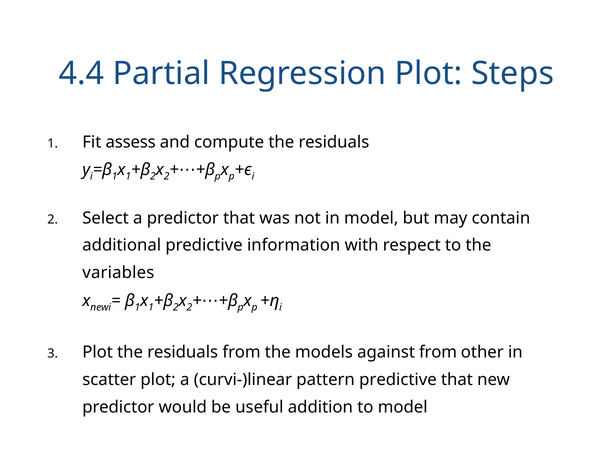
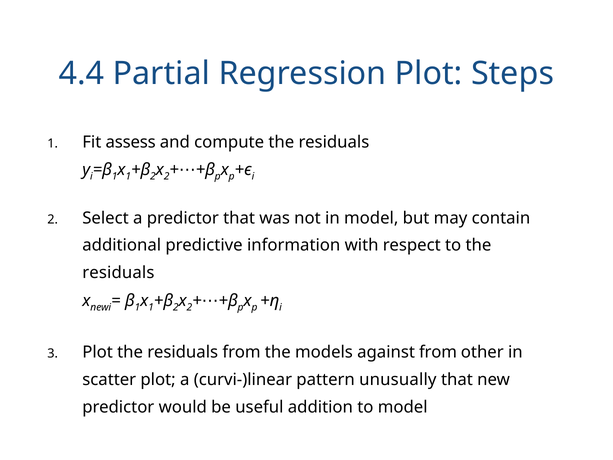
variables at (118, 273): variables -> residuals
pattern predictive: predictive -> unusually
